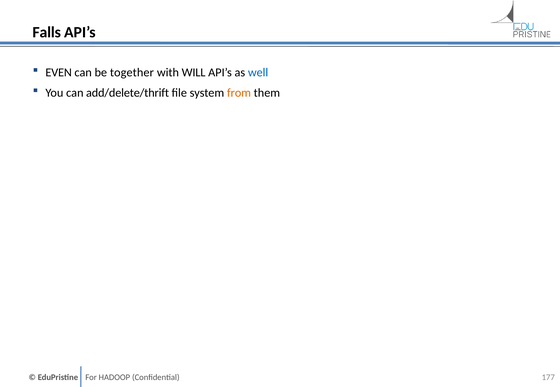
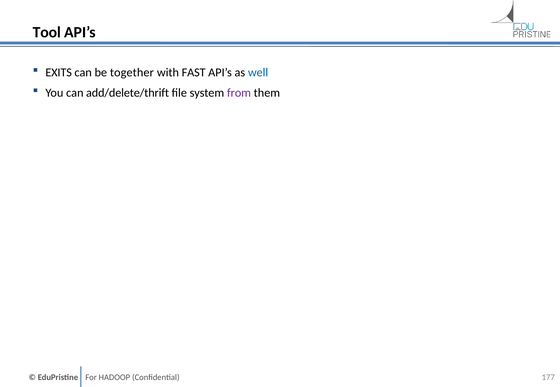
Falls: Falls -> Tool
EVEN: EVEN -> EXITS
WILL: WILL -> FAST
from colour: orange -> purple
